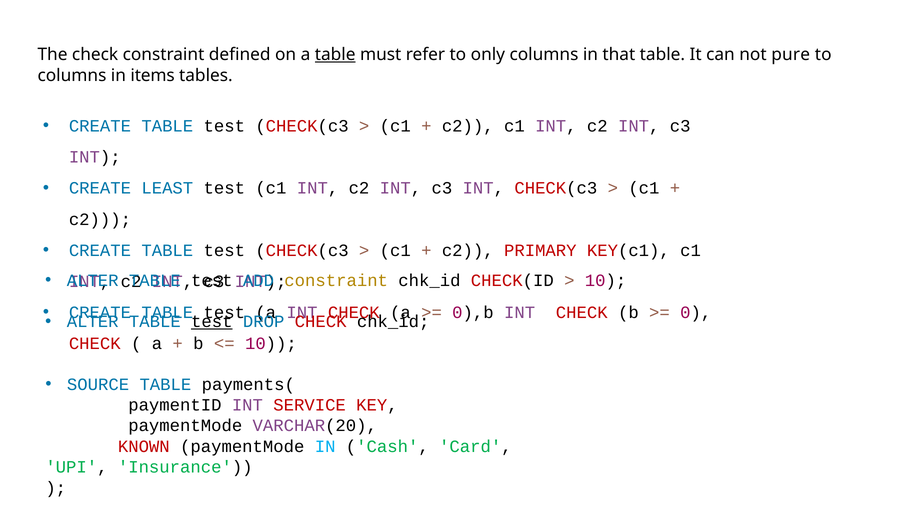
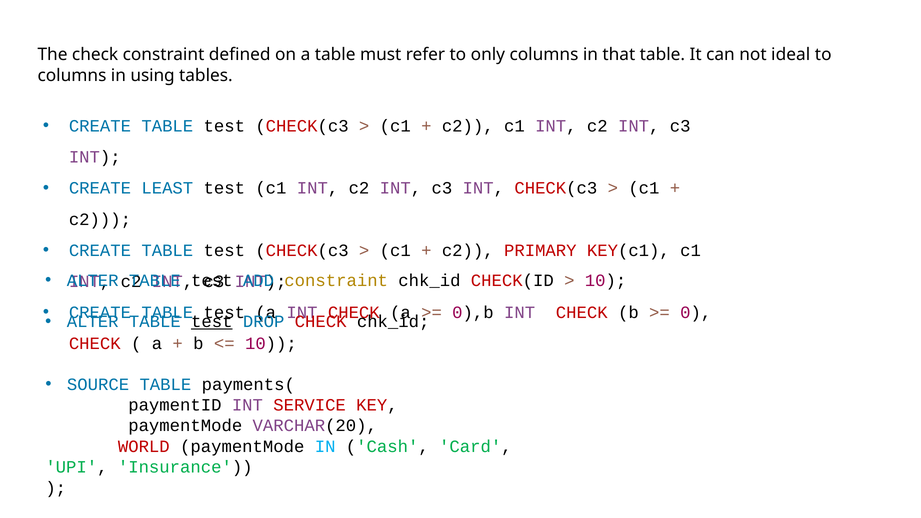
table at (335, 55) underline: present -> none
pure: pure -> ideal
items: items -> using
KNOWN: KNOWN -> WORLD
